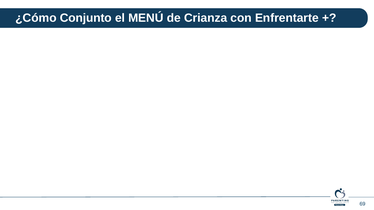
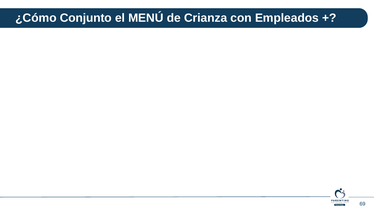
Enfrentarte: Enfrentarte -> Empleados
